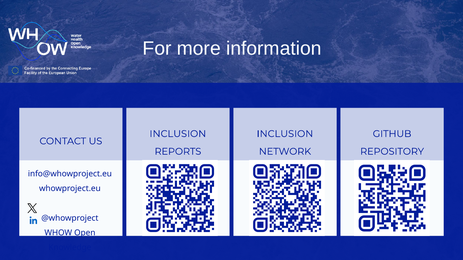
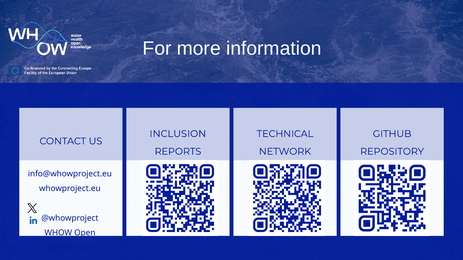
INCLUSION at (285, 134): INCLUSION -> TECHNICAL
